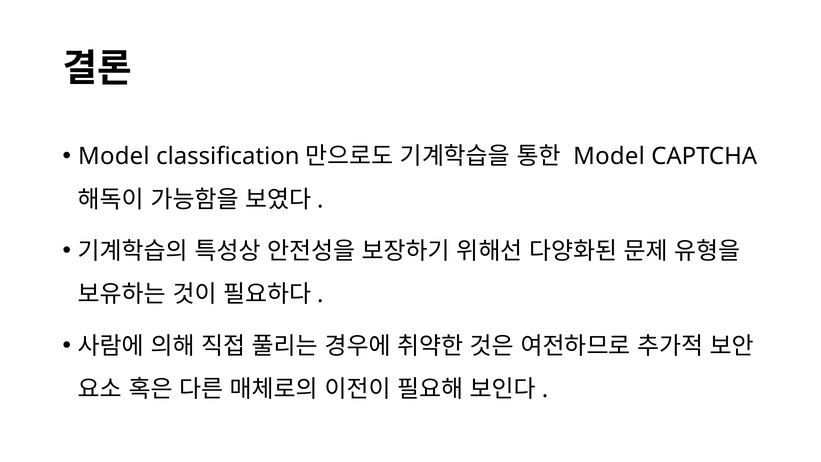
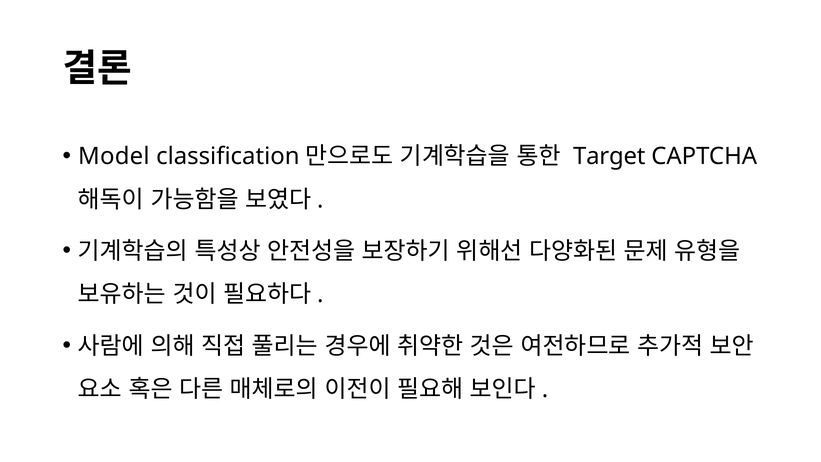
Model at (609, 156): Model -> Target
